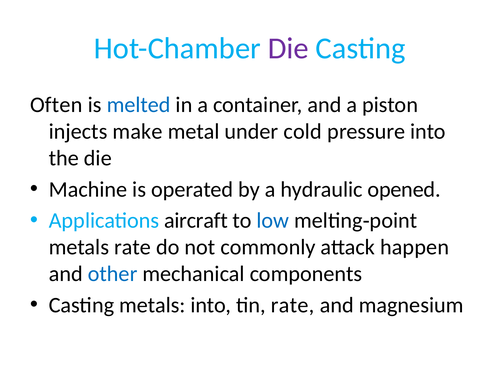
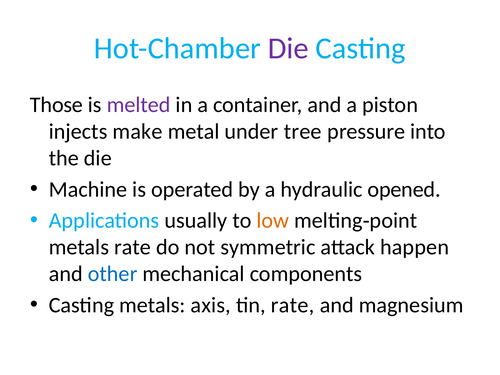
Often: Often -> Those
melted colour: blue -> purple
cold: cold -> tree
aircraft: aircraft -> usually
low colour: blue -> orange
commonly: commonly -> symmetric
metals into: into -> axis
